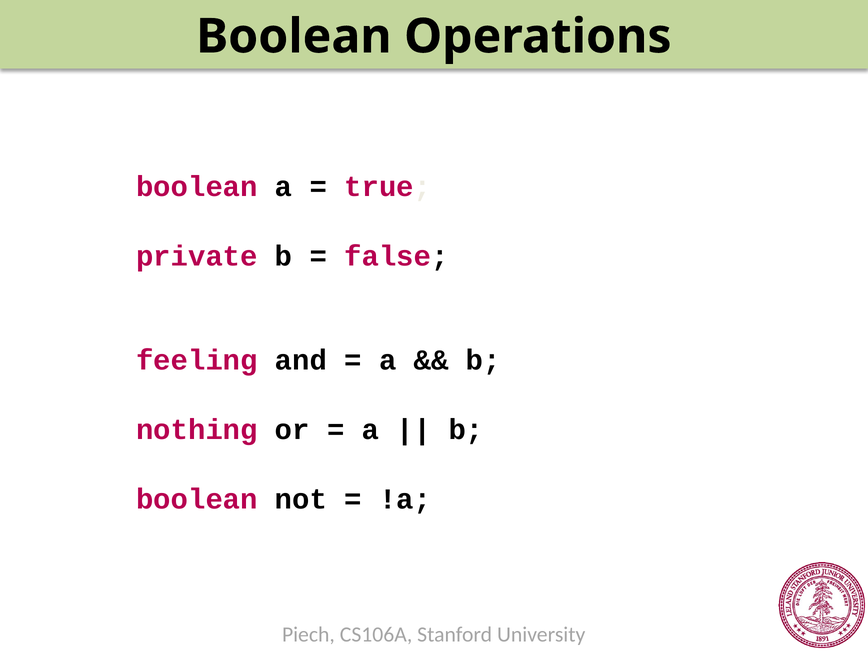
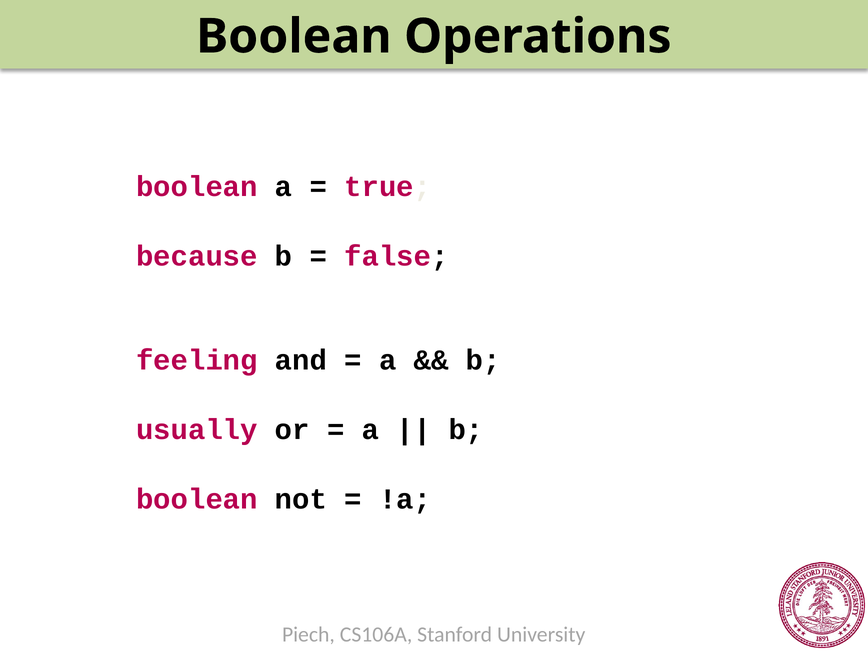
private: private -> because
nothing: nothing -> usually
